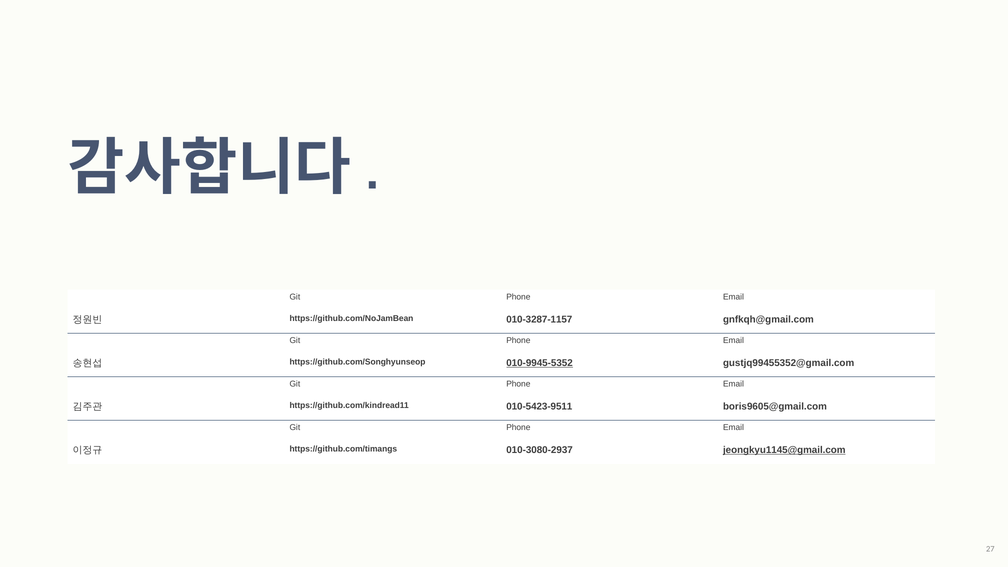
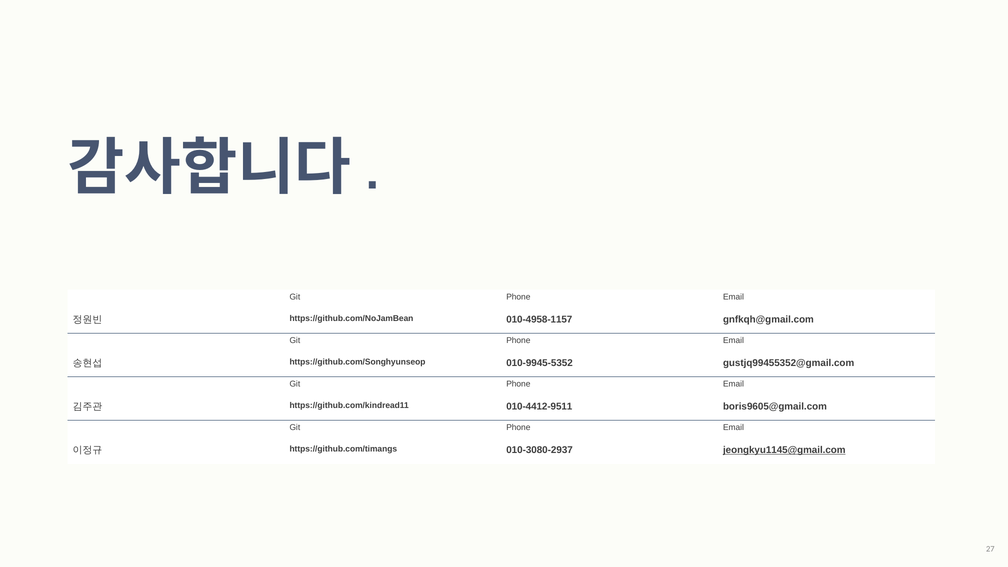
010-3287-1157: 010-3287-1157 -> 010-4958-1157
010-9945-5352 underline: present -> none
010-5423-9511: 010-5423-9511 -> 010-4412-9511
